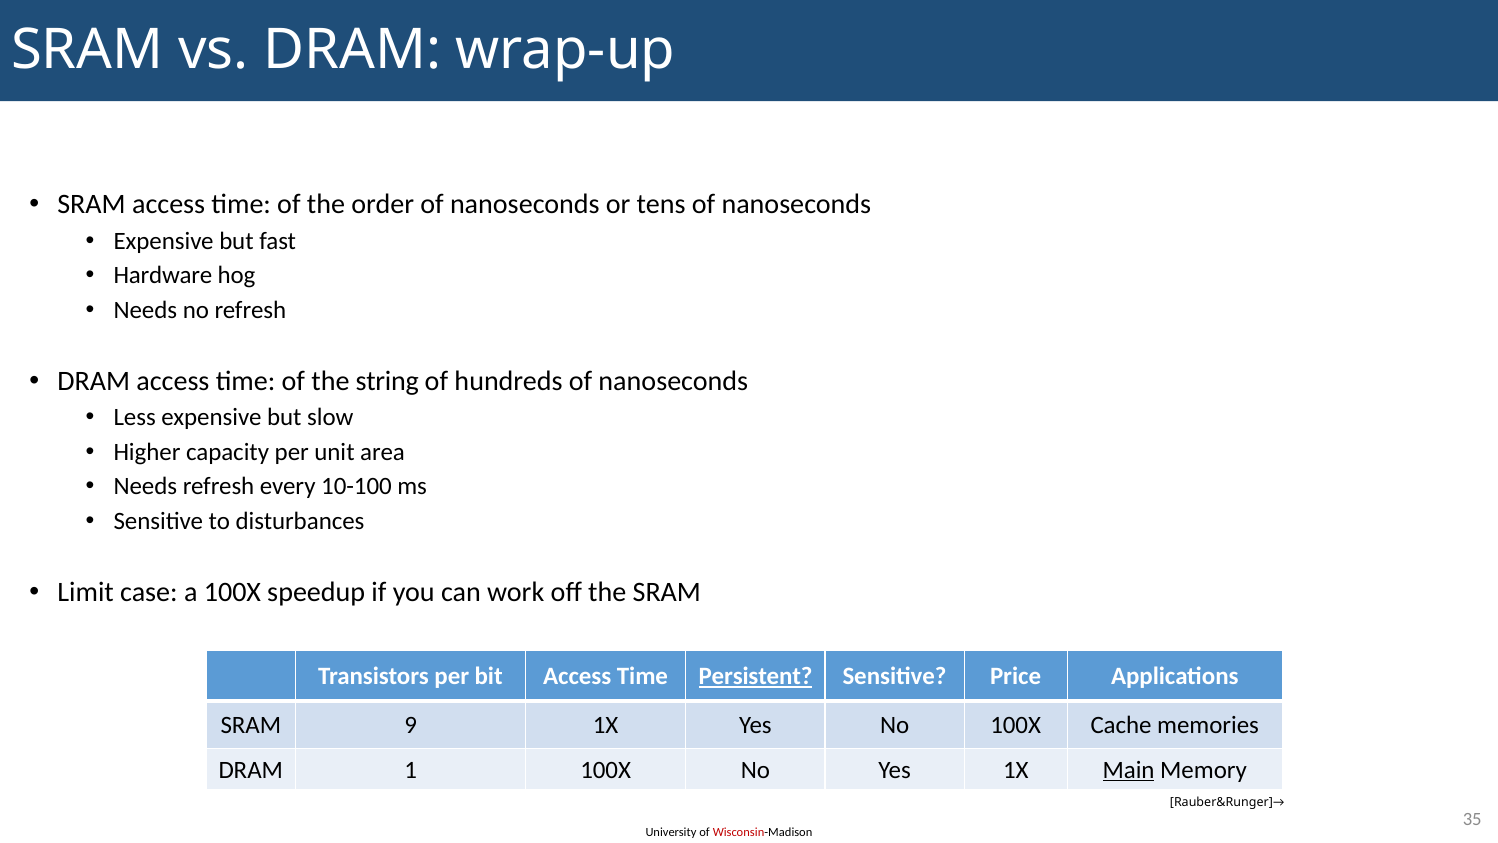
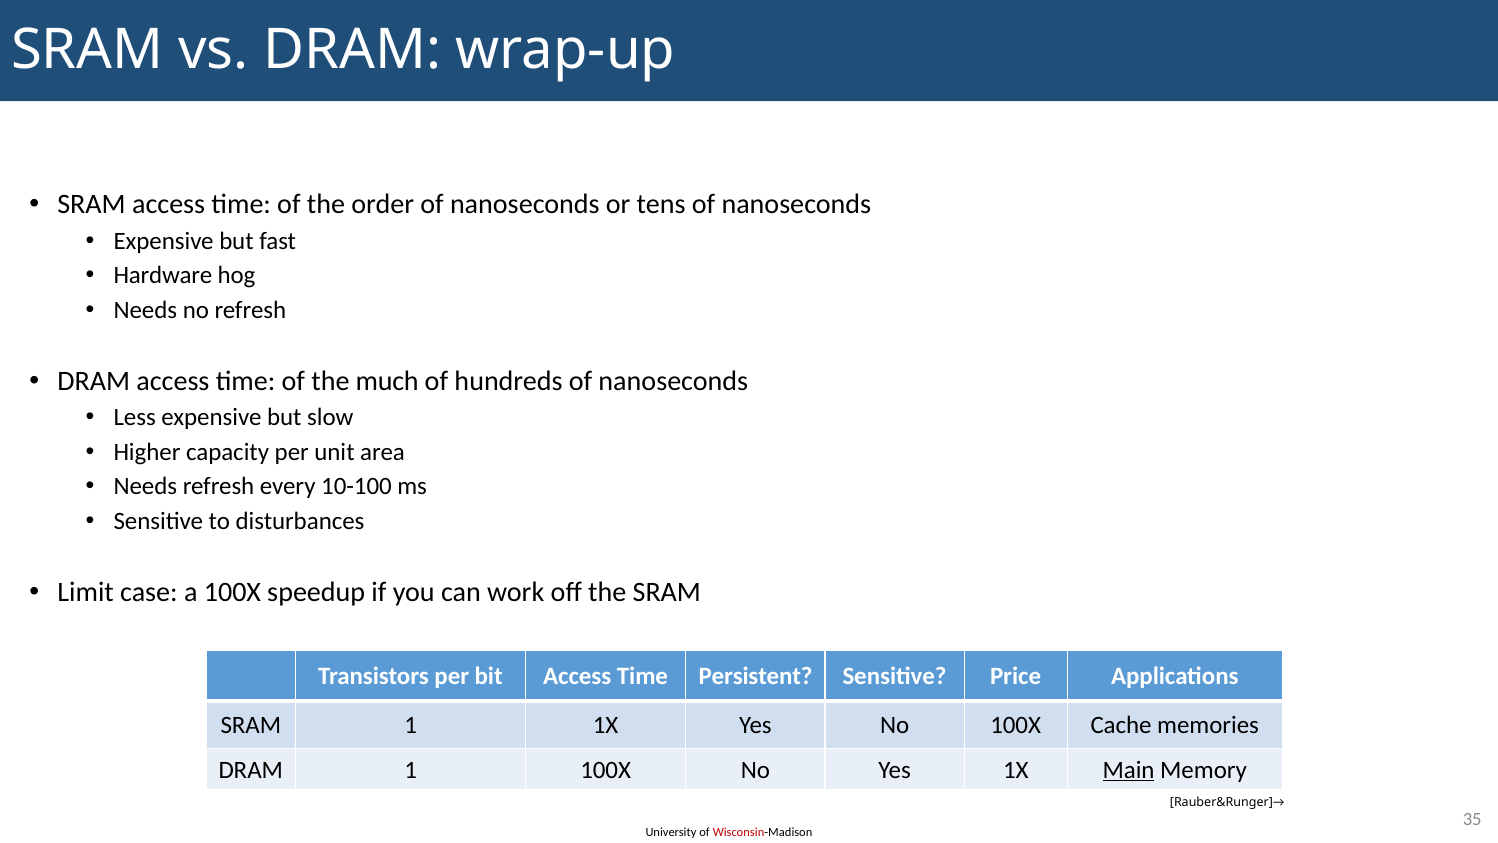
string: string -> much
Persistent underline: present -> none
SRAM 9: 9 -> 1
